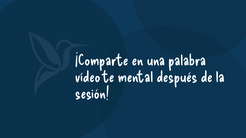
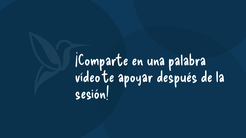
mental: mental -> apoyar
